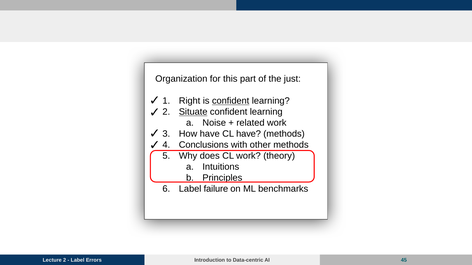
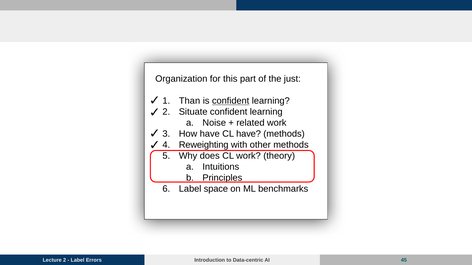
Right: Right -> Than
Situate underline: present -> none
Conclusions: Conclusions -> Reweighting
failure: failure -> space
